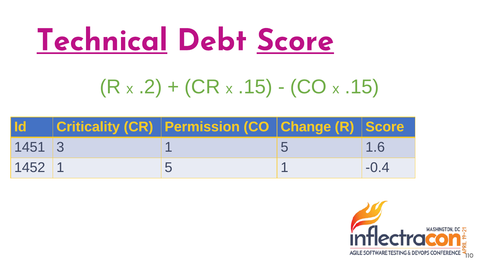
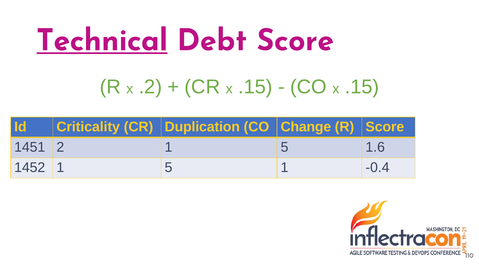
Score at (295, 40) underline: present -> none
Permission: Permission -> Duplication
1451 3: 3 -> 2
